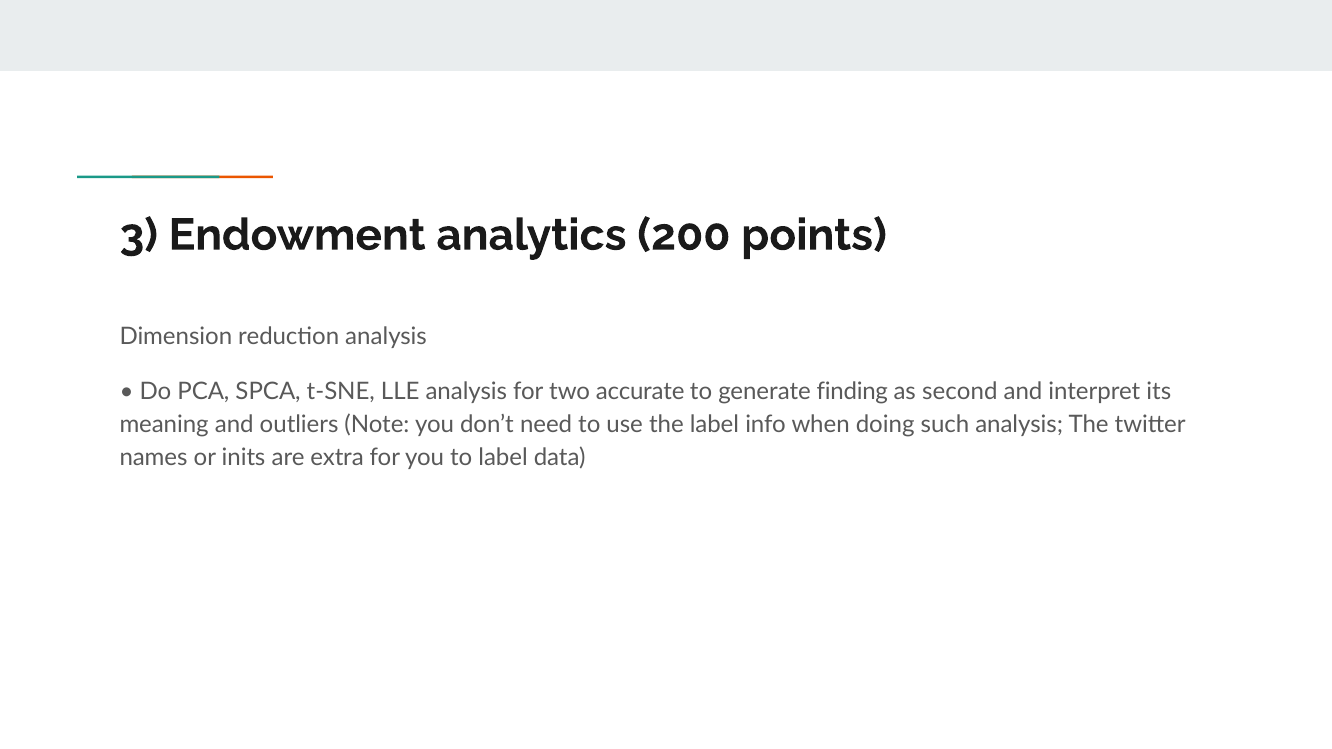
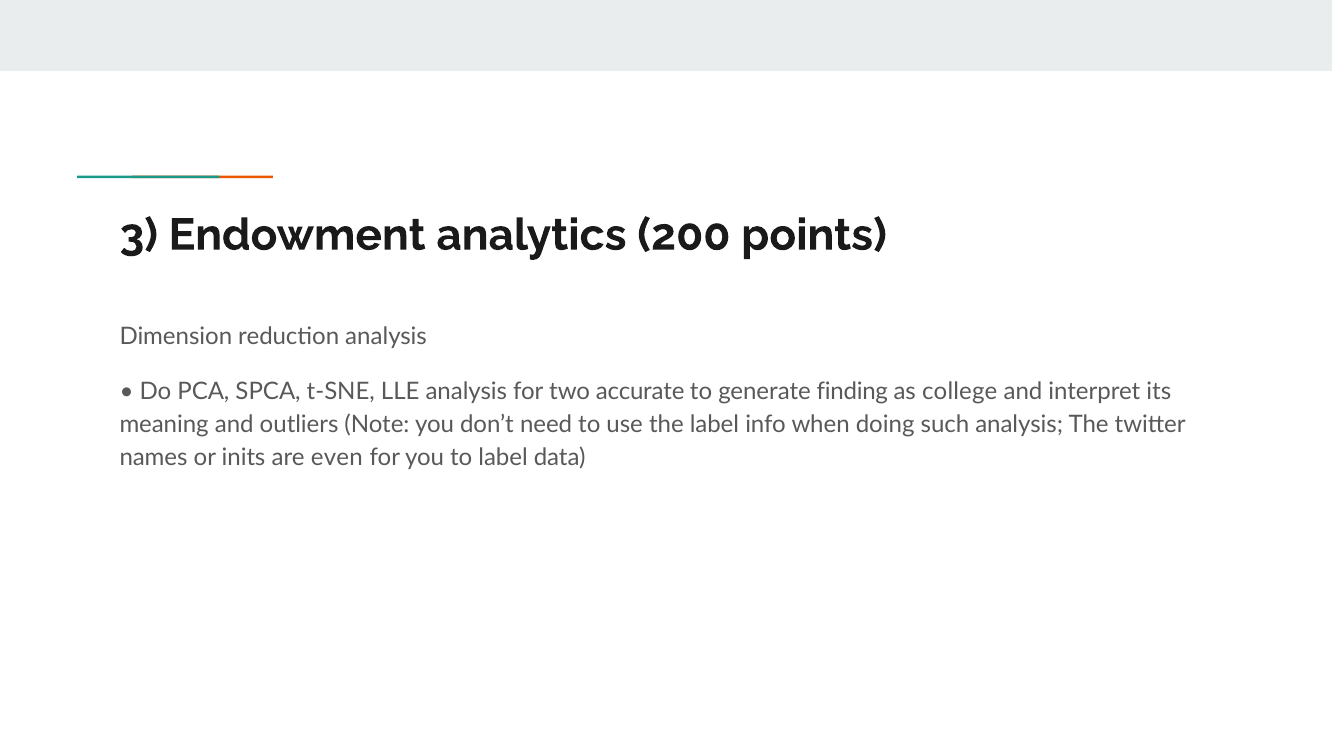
second: second -> college
extra: extra -> even
